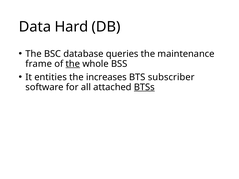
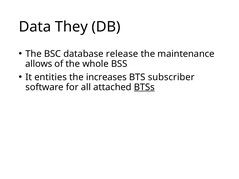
Hard: Hard -> They
queries: queries -> release
frame: frame -> allows
the at (73, 64) underline: present -> none
